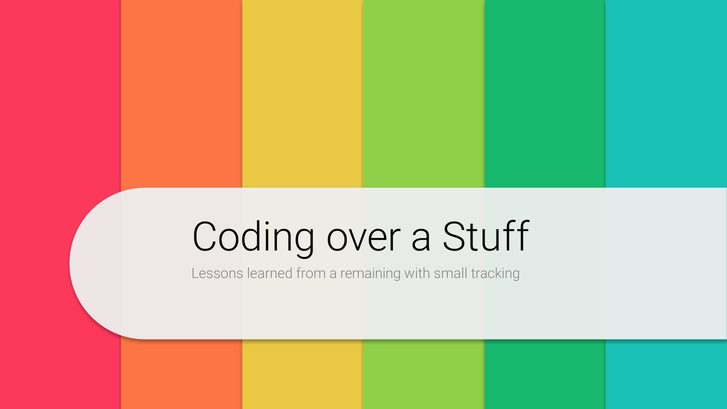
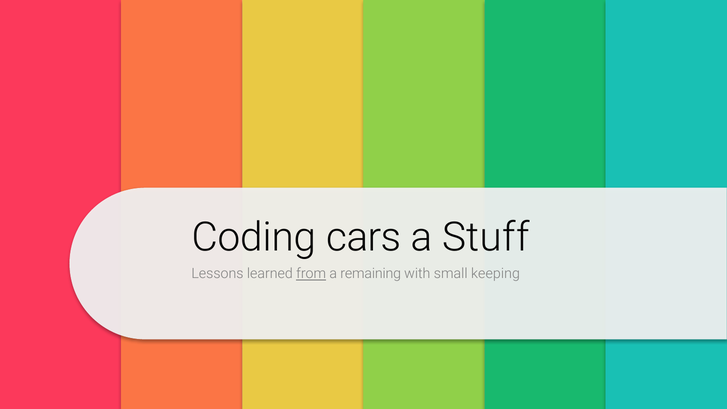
over: over -> cars
from underline: none -> present
tracking: tracking -> keeping
